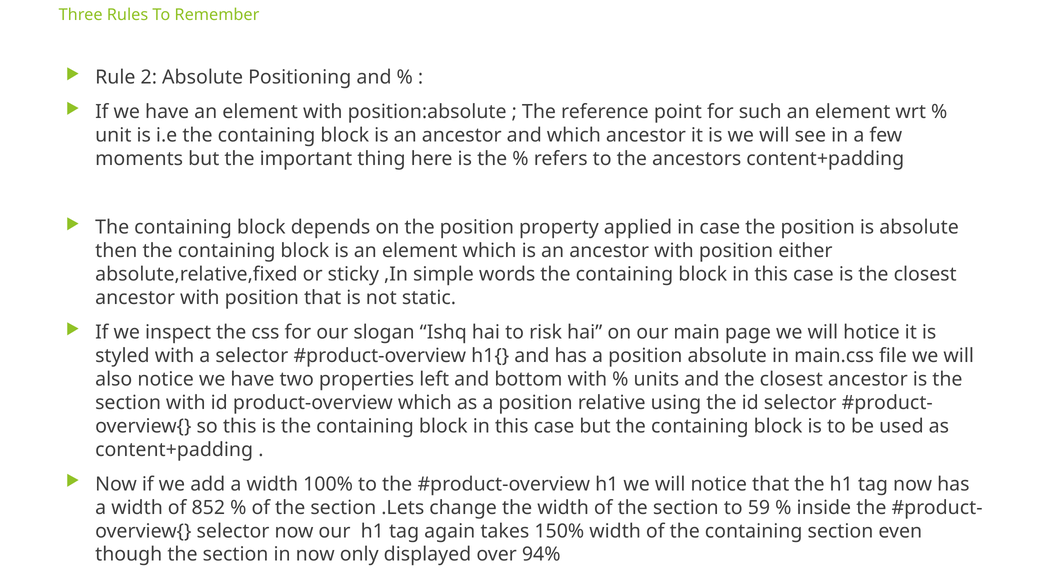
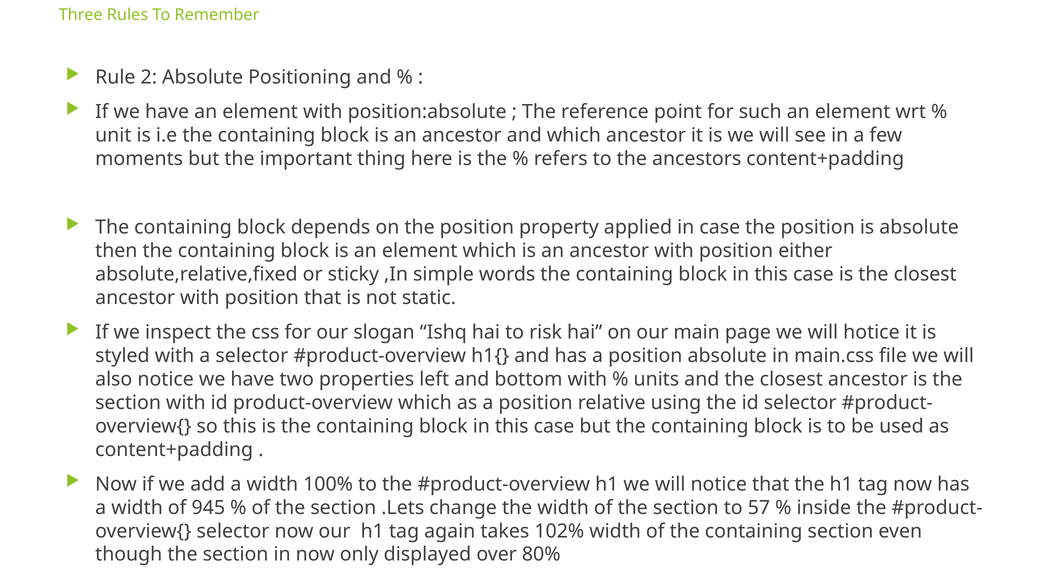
852: 852 -> 945
59: 59 -> 57
150%: 150% -> 102%
94%: 94% -> 80%
